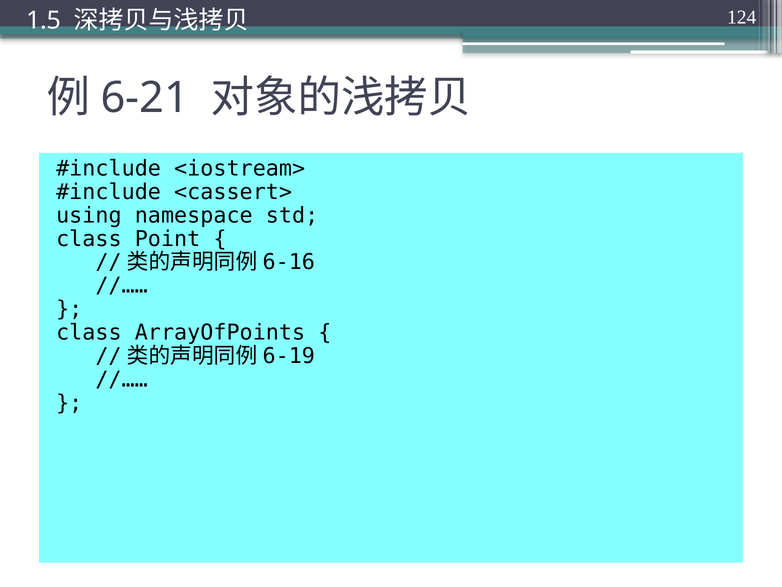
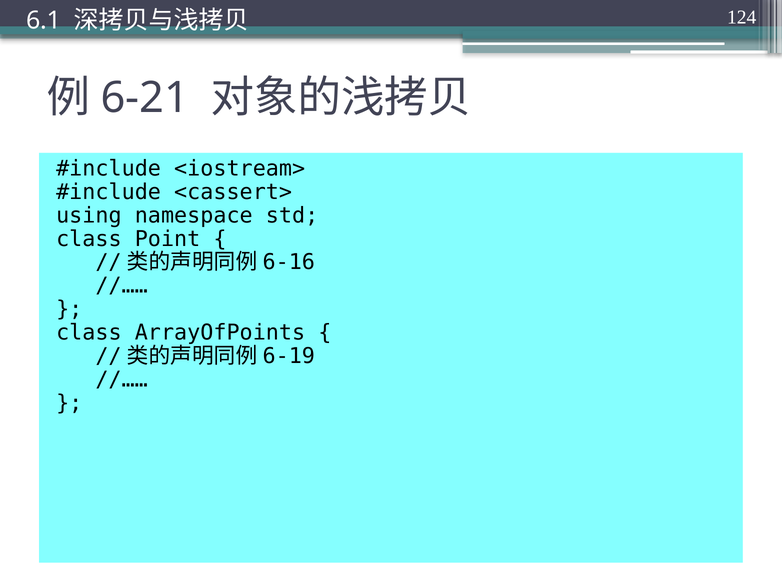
1.5: 1.5 -> 6.1
